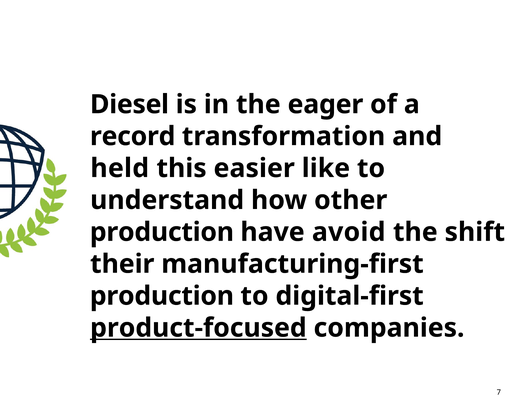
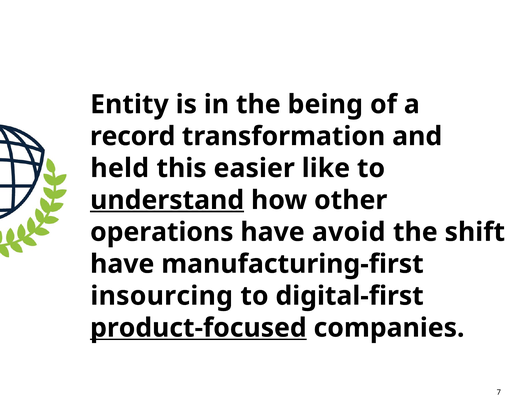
Diesel: Diesel -> Entity
eager: eager -> being
understand underline: none -> present
production at (162, 232): production -> operations
their at (122, 264): their -> have
production at (162, 296): production -> insourcing
